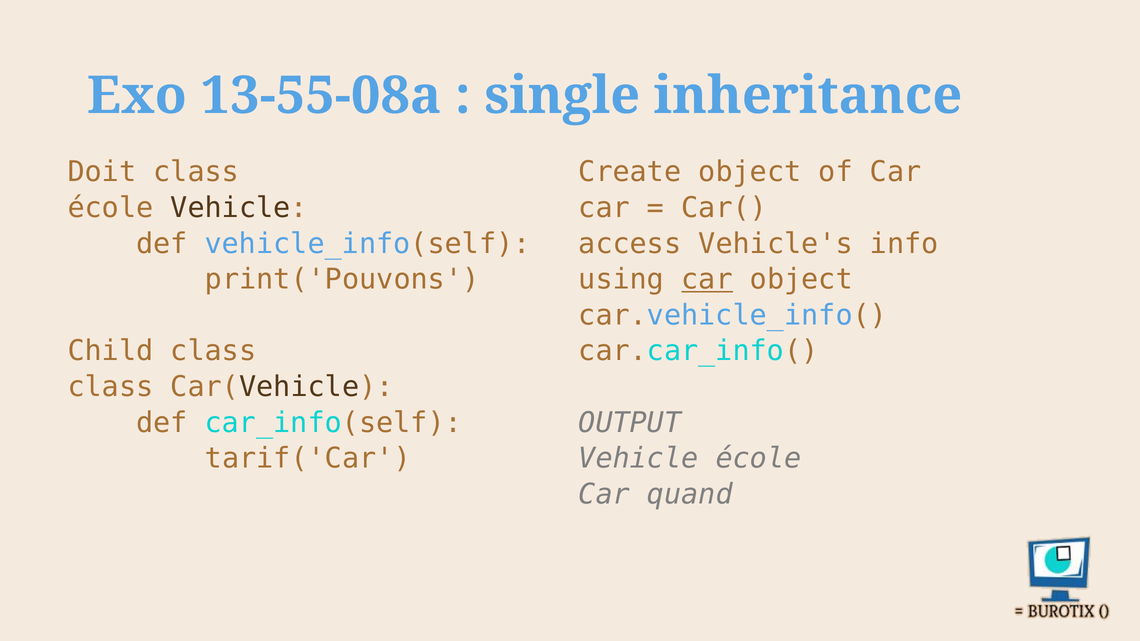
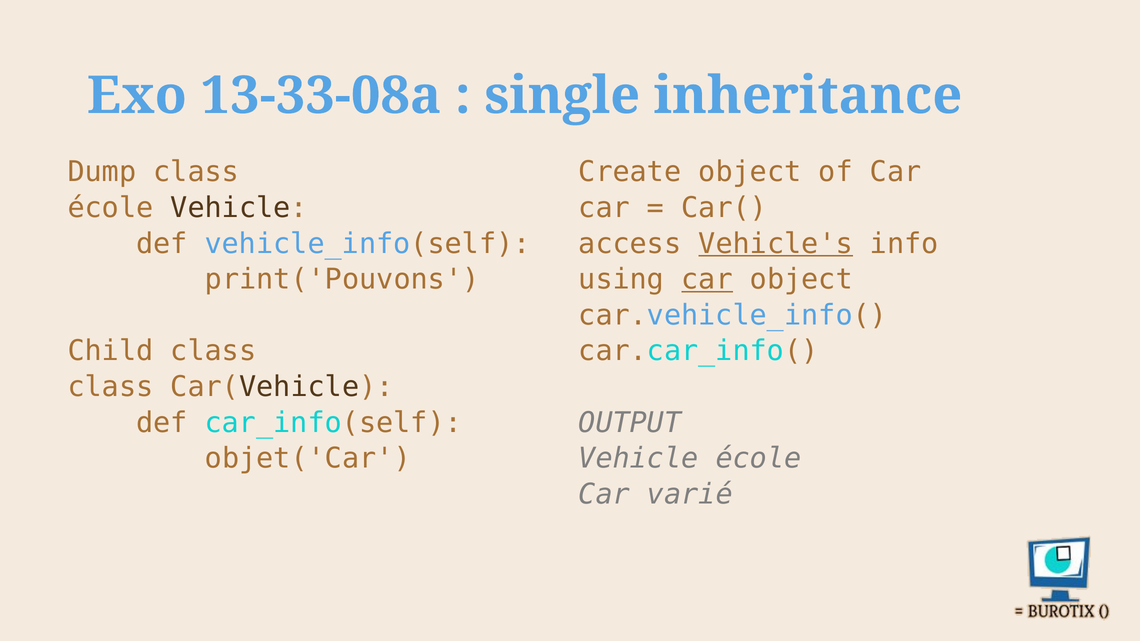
13-55-08a: 13-55-08a -> 13-33-08a
Doit: Doit -> Dump
Vehicle's underline: none -> present
tarif('Car: tarif('Car -> objet('Car
quand: quand -> varié
